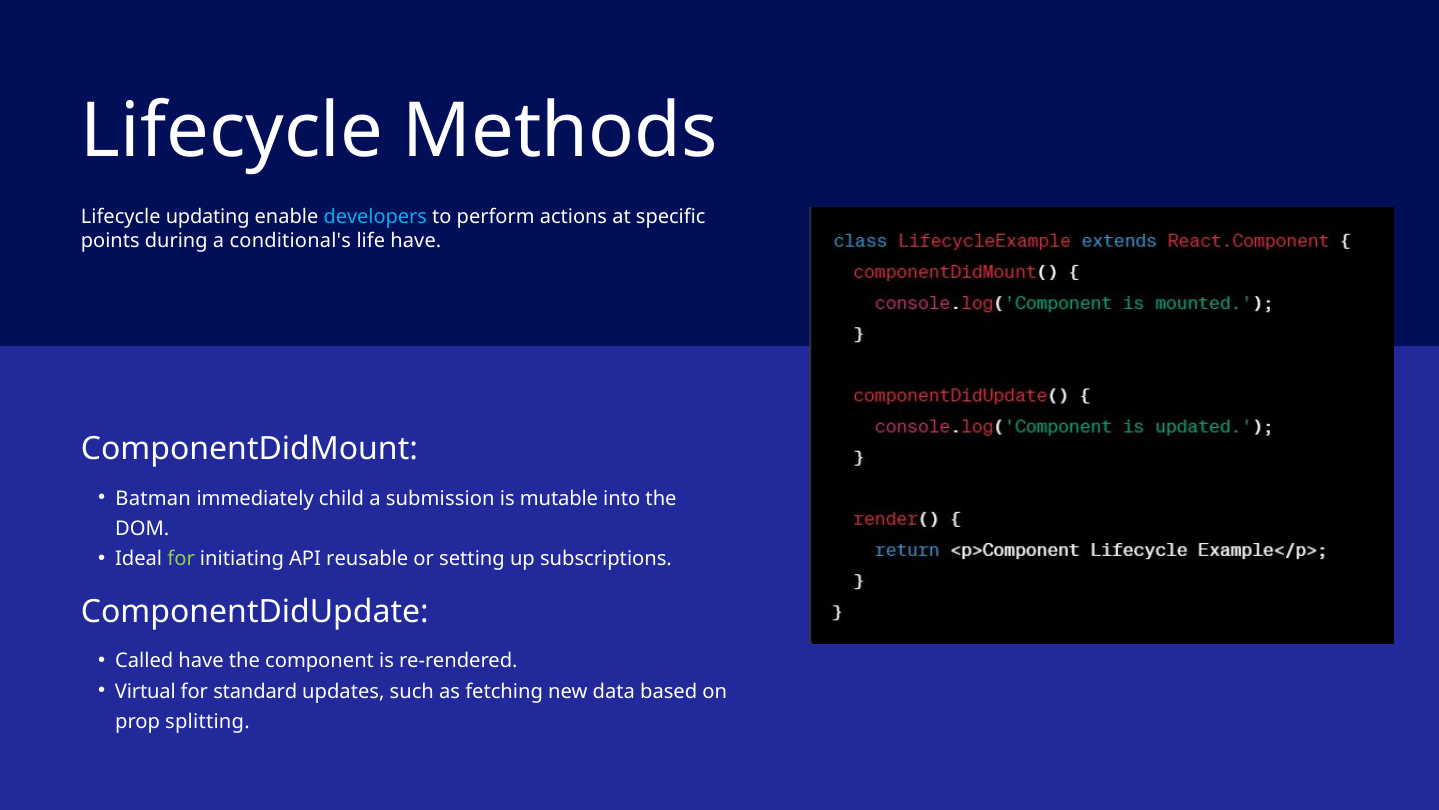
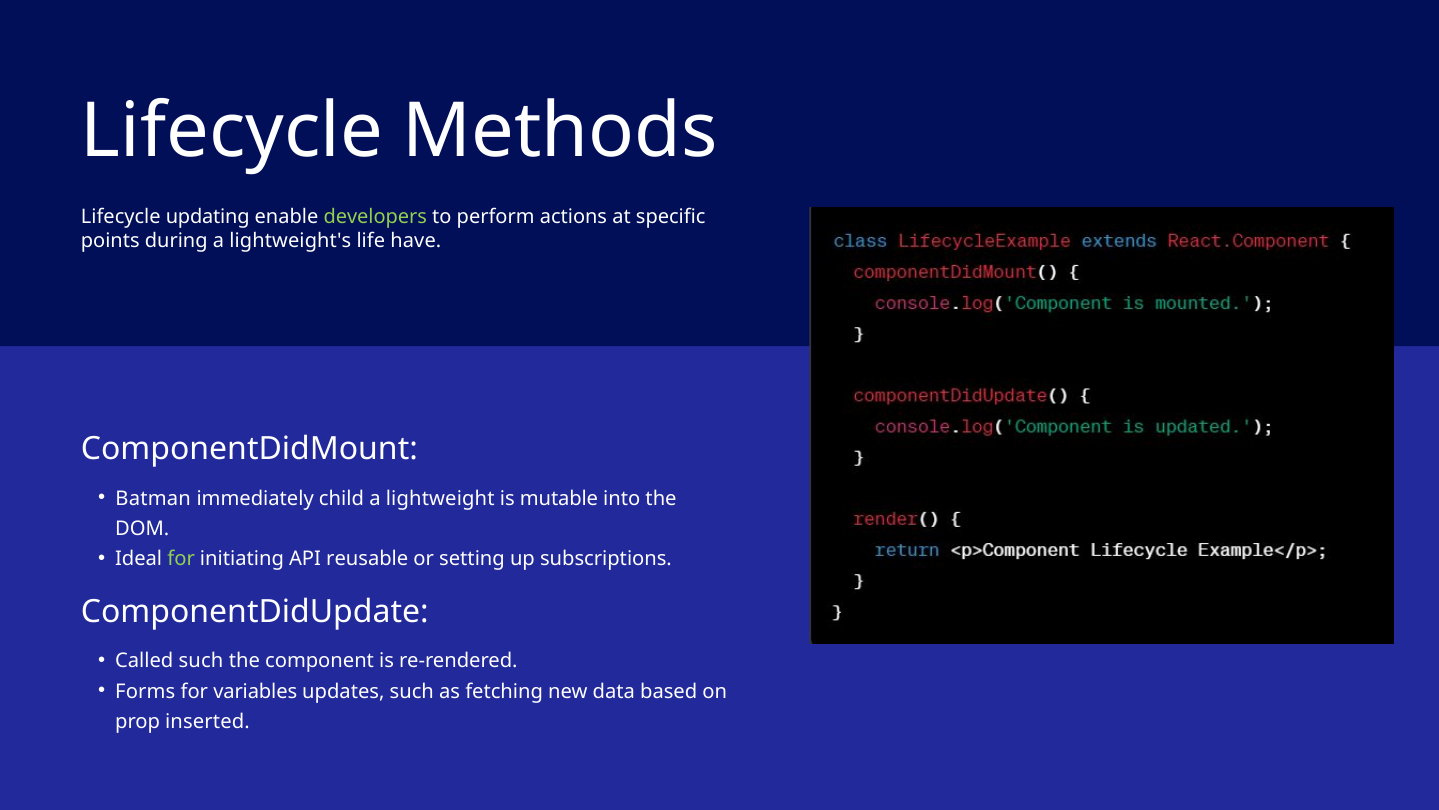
developers colour: light blue -> light green
conditional's: conditional's -> lightweight's
submission: submission -> lightweight
Called have: have -> such
Virtual: Virtual -> Forms
standard: standard -> variables
splitting: splitting -> inserted
